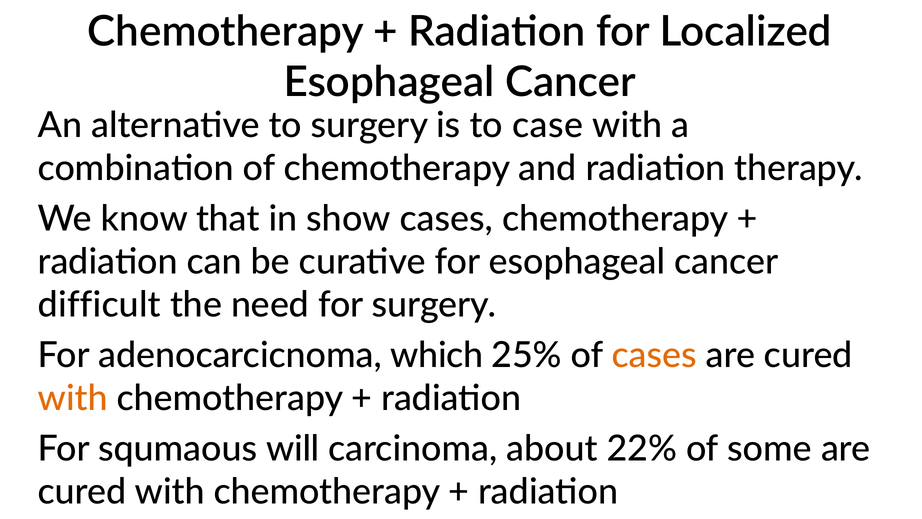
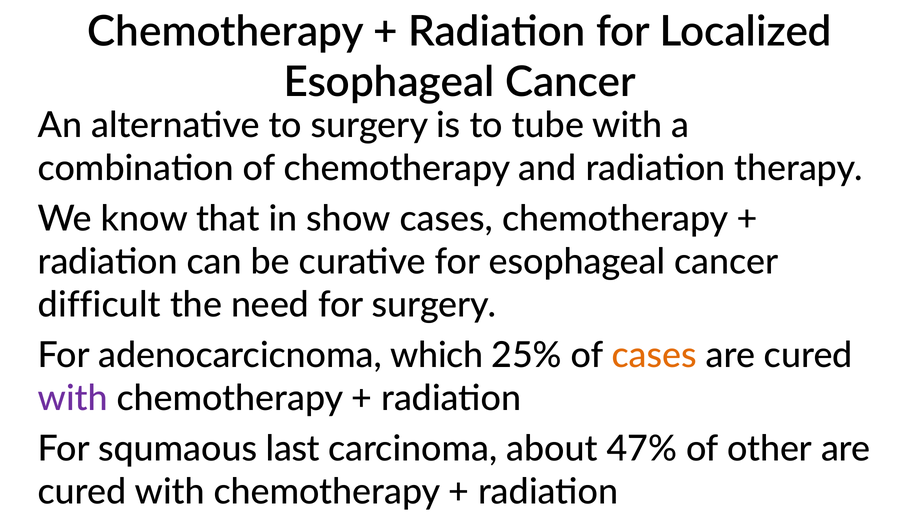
case: case -> tube
with at (73, 398) colour: orange -> purple
will: will -> last
22%: 22% -> 47%
some: some -> other
